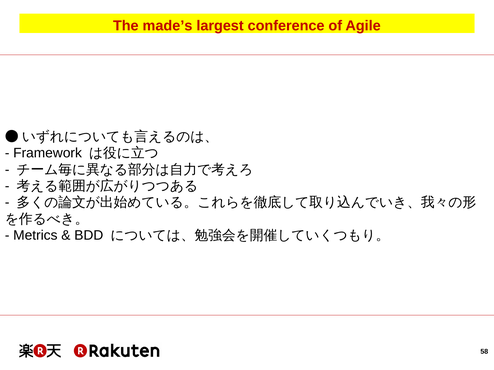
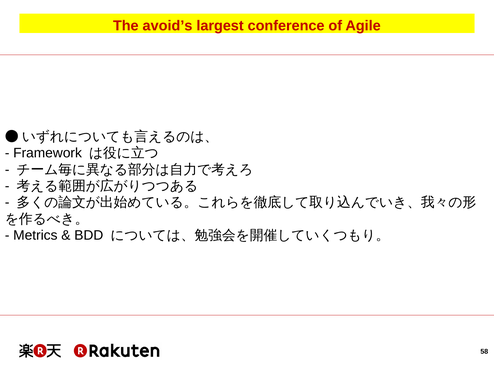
made’s: made’s -> avoid’s
